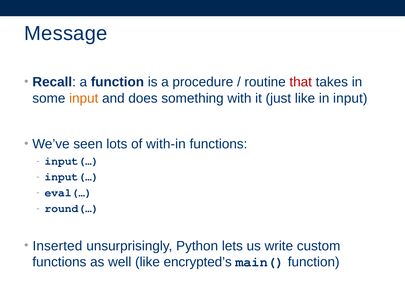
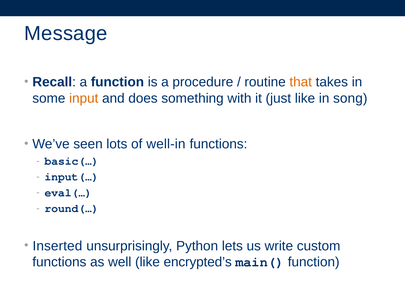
that colour: red -> orange
in input: input -> song
with-in: with-in -> well-in
input(… at (72, 161): input(… -> basic(…
